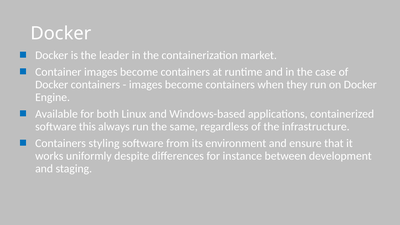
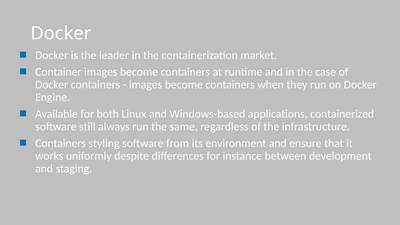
this: this -> still
